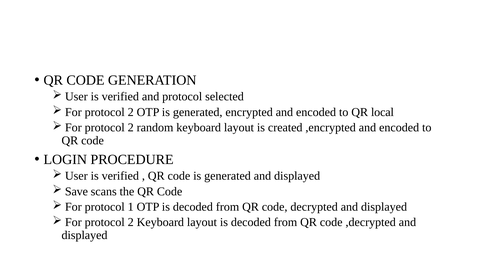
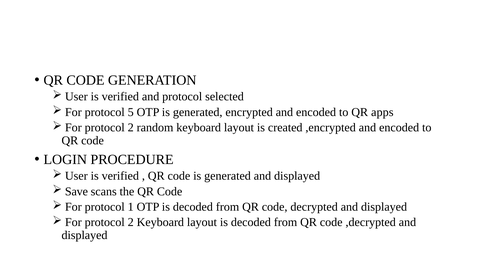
2 at (131, 112): 2 -> 5
local: local -> apps
